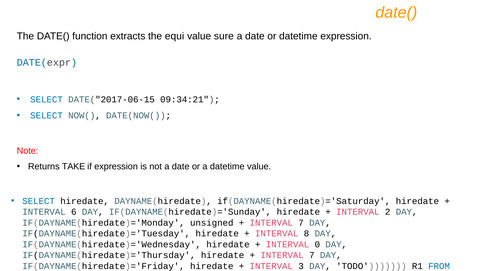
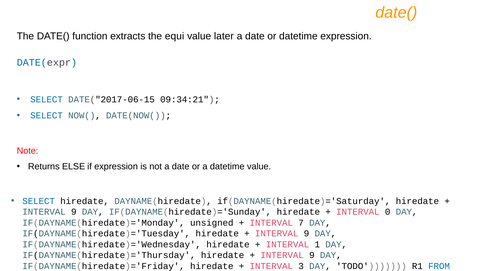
sure: sure -> later
TAKE: TAKE -> ELSE
6 at (74, 212): 6 -> 9
2: 2 -> 0
8 at (306, 233): 8 -> 9
0: 0 -> 1
7 at (312, 255): 7 -> 9
